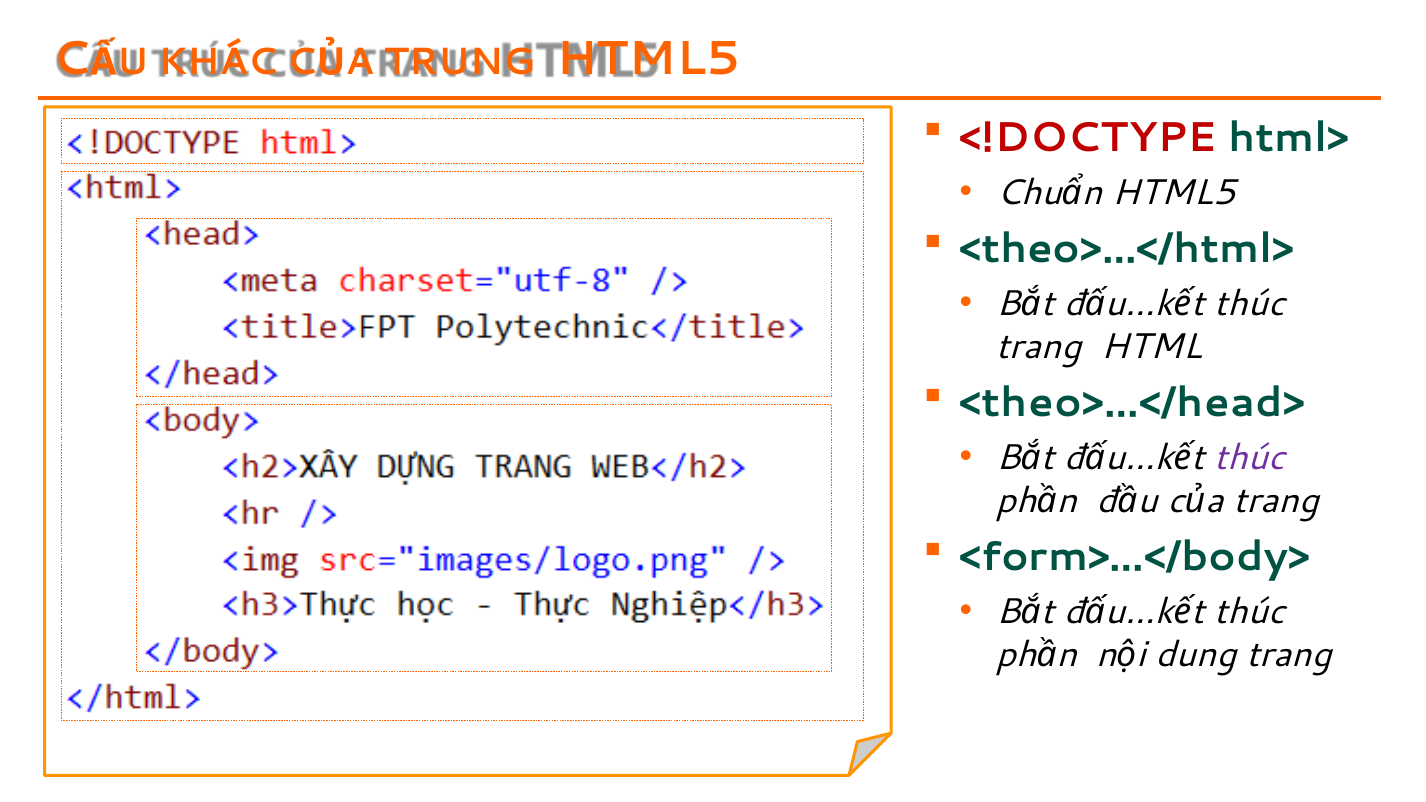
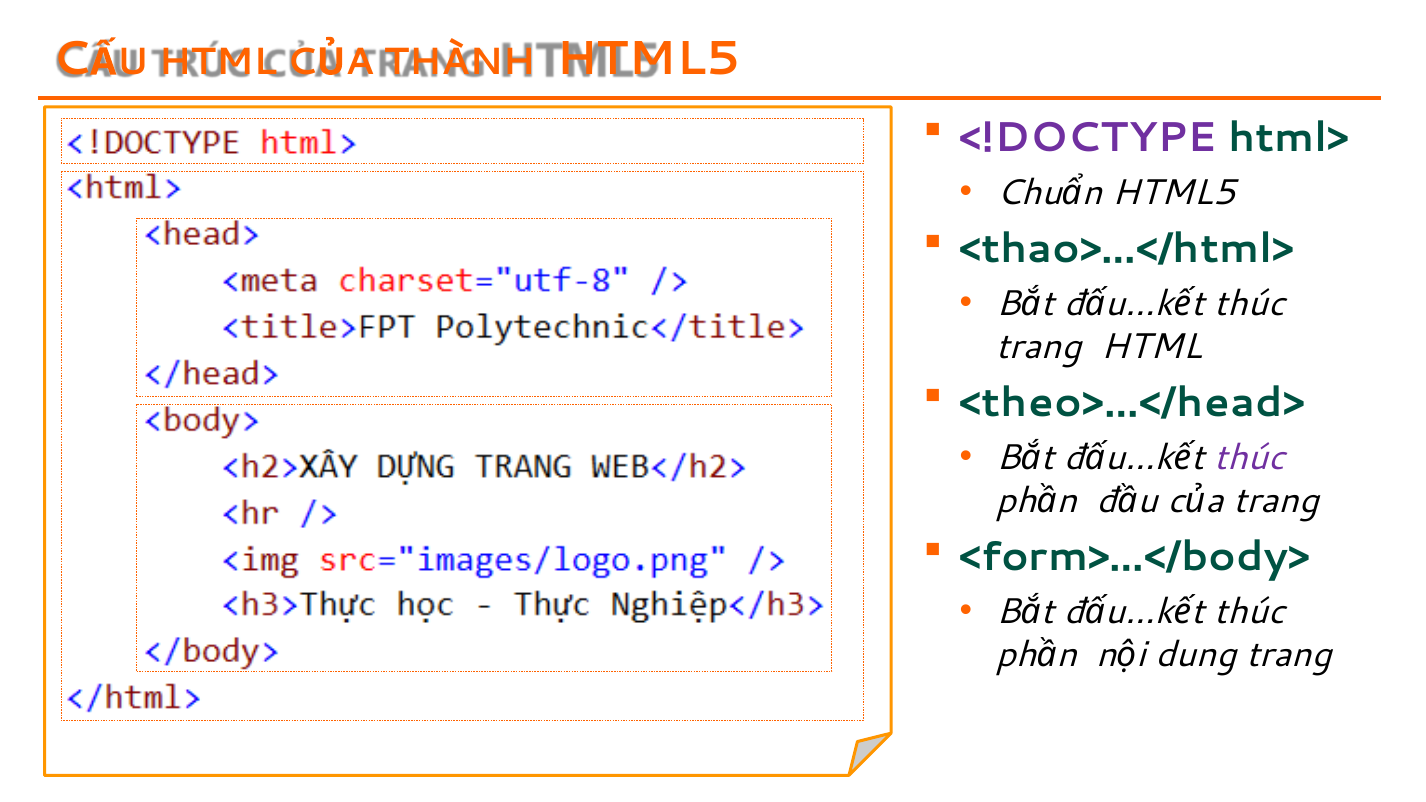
KHÁC at (218, 62): KHÁC -> HTML
TRUNG: TRUNG -> THÀNH
<!DOCTYPE colour: red -> purple
<theo>…</html>: <theo>…</html> -> <thao>…</html>
